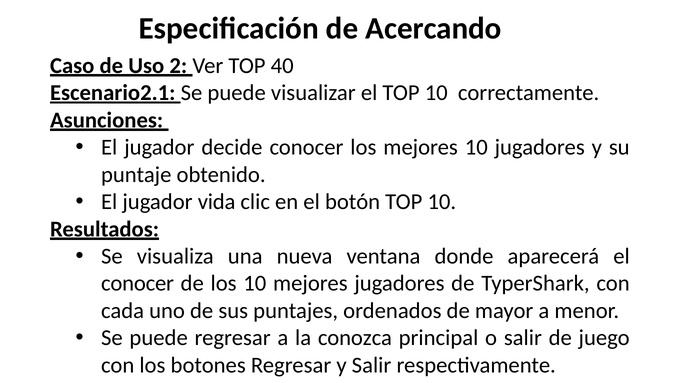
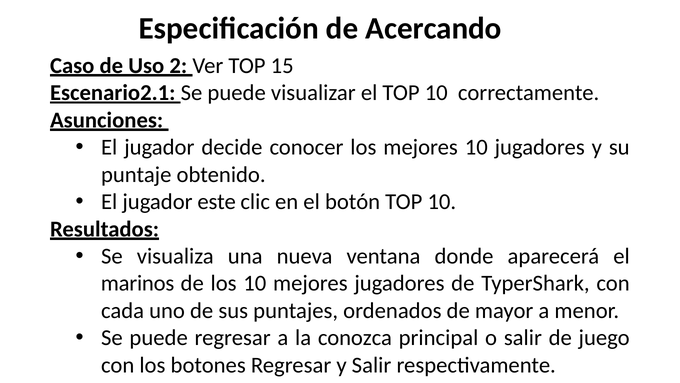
40: 40 -> 15
vida: vida -> este
conocer at (138, 283): conocer -> marinos
